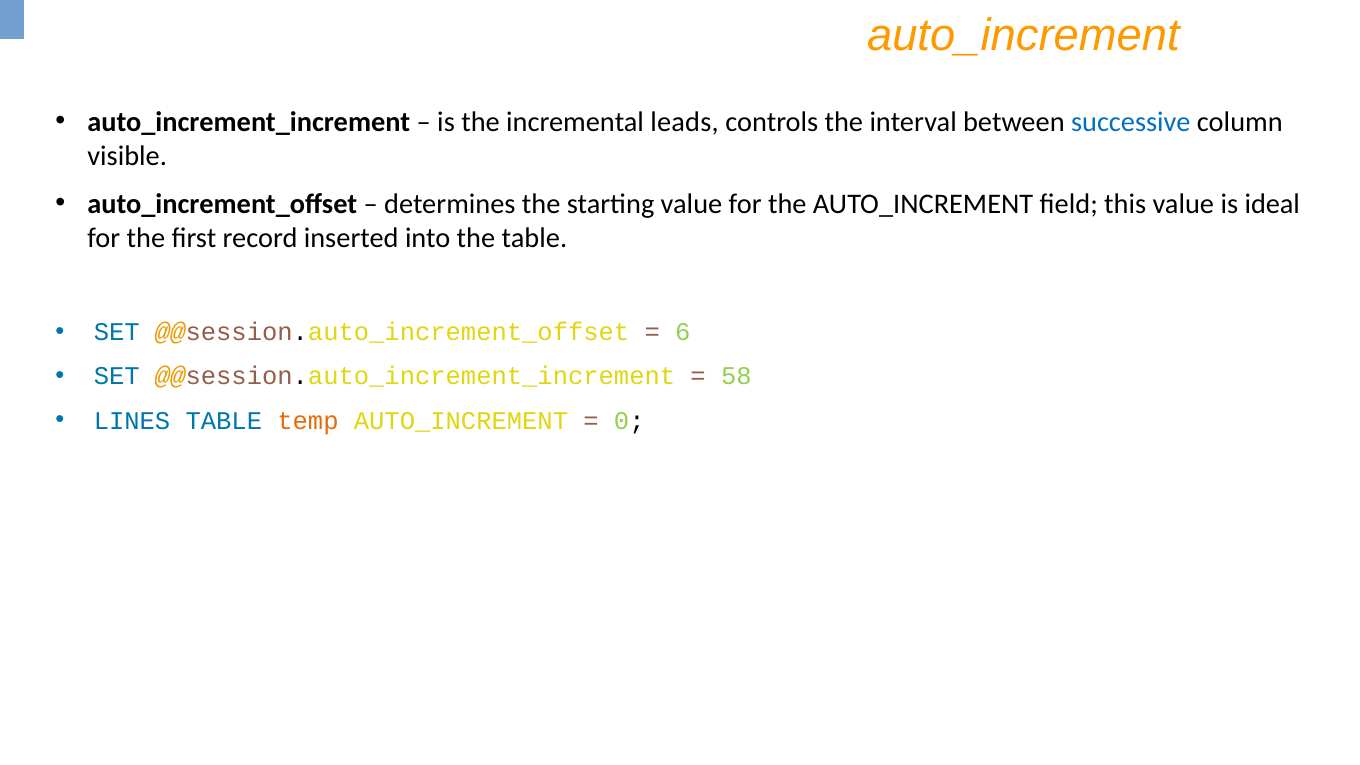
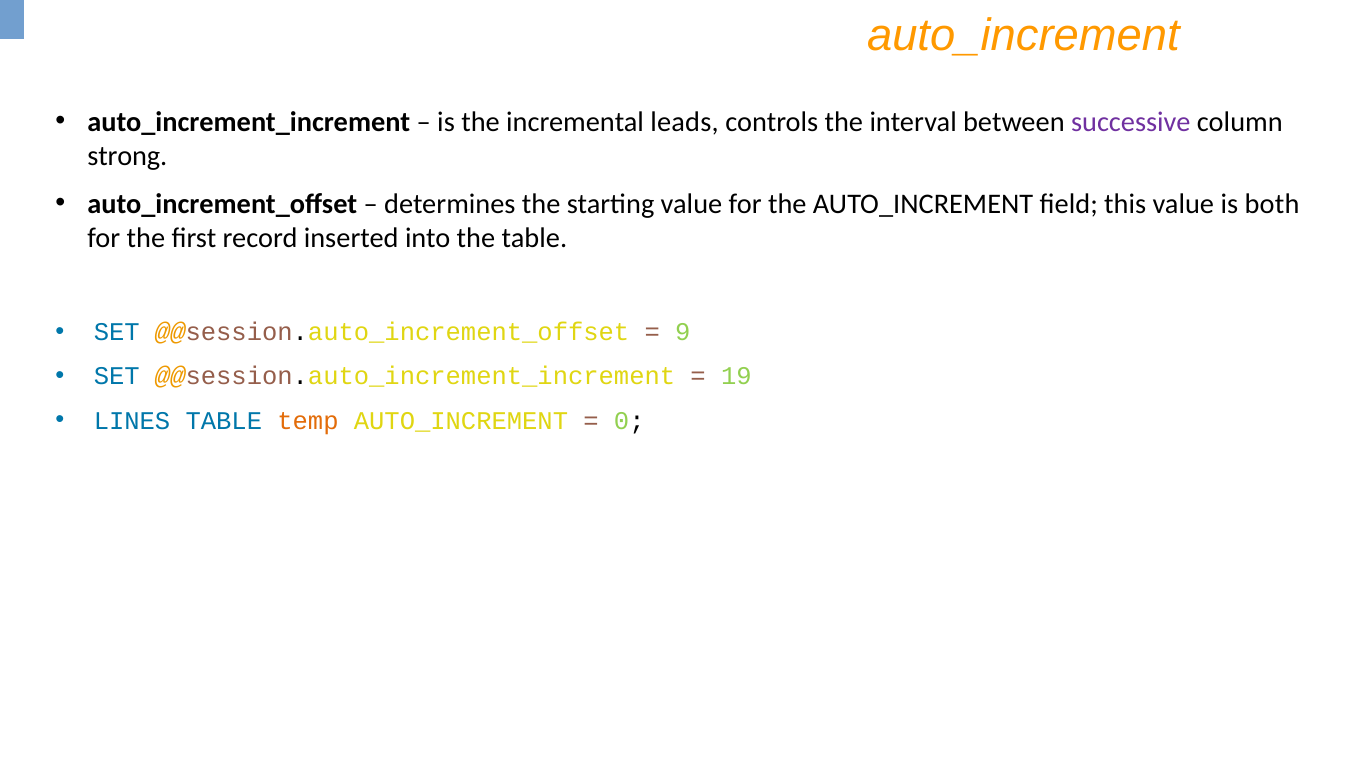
successive colour: blue -> purple
visible: visible -> strong
ideal: ideal -> both
6: 6 -> 9
58: 58 -> 19
